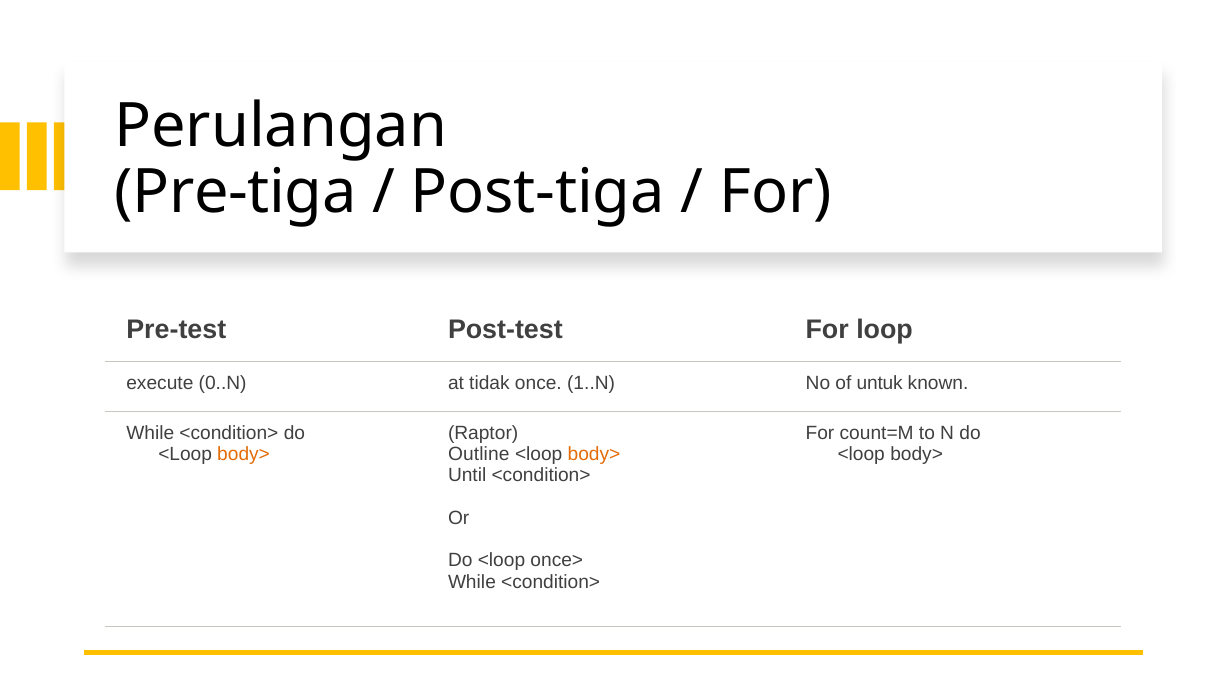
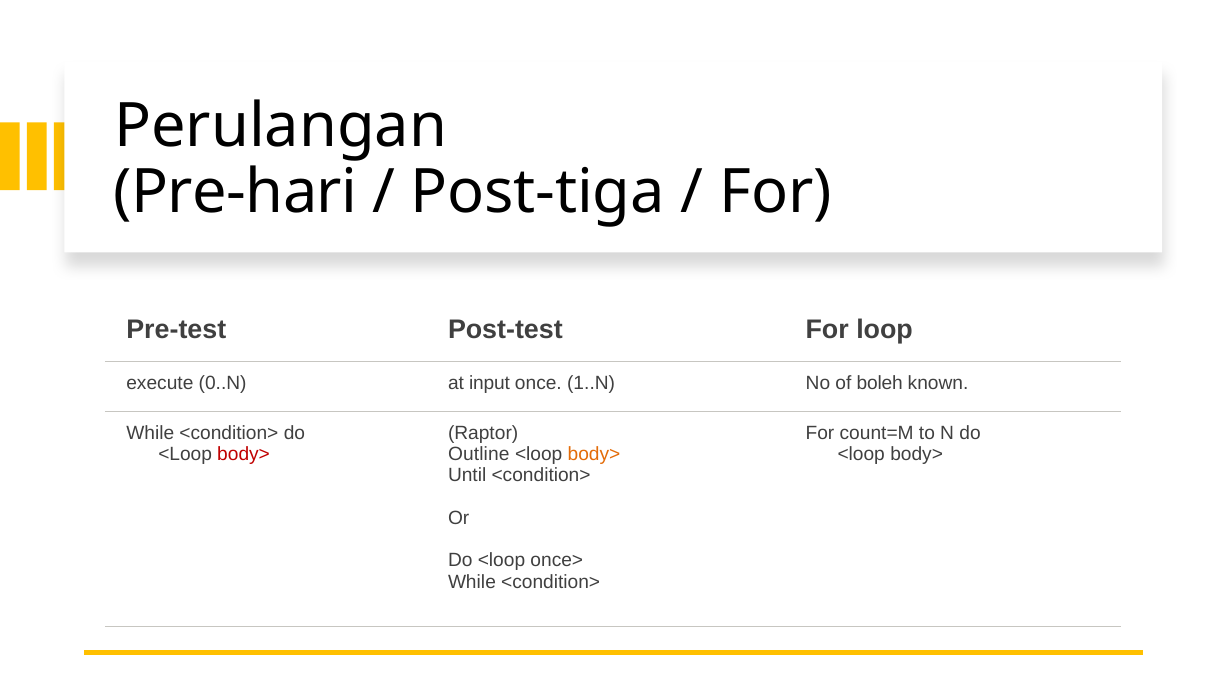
Pre-tiga: Pre-tiga -> Pre-hari
tidak: tidak -> input
untuk: untuk -> boleh
body> at (244, 454) colour: orange -> red
